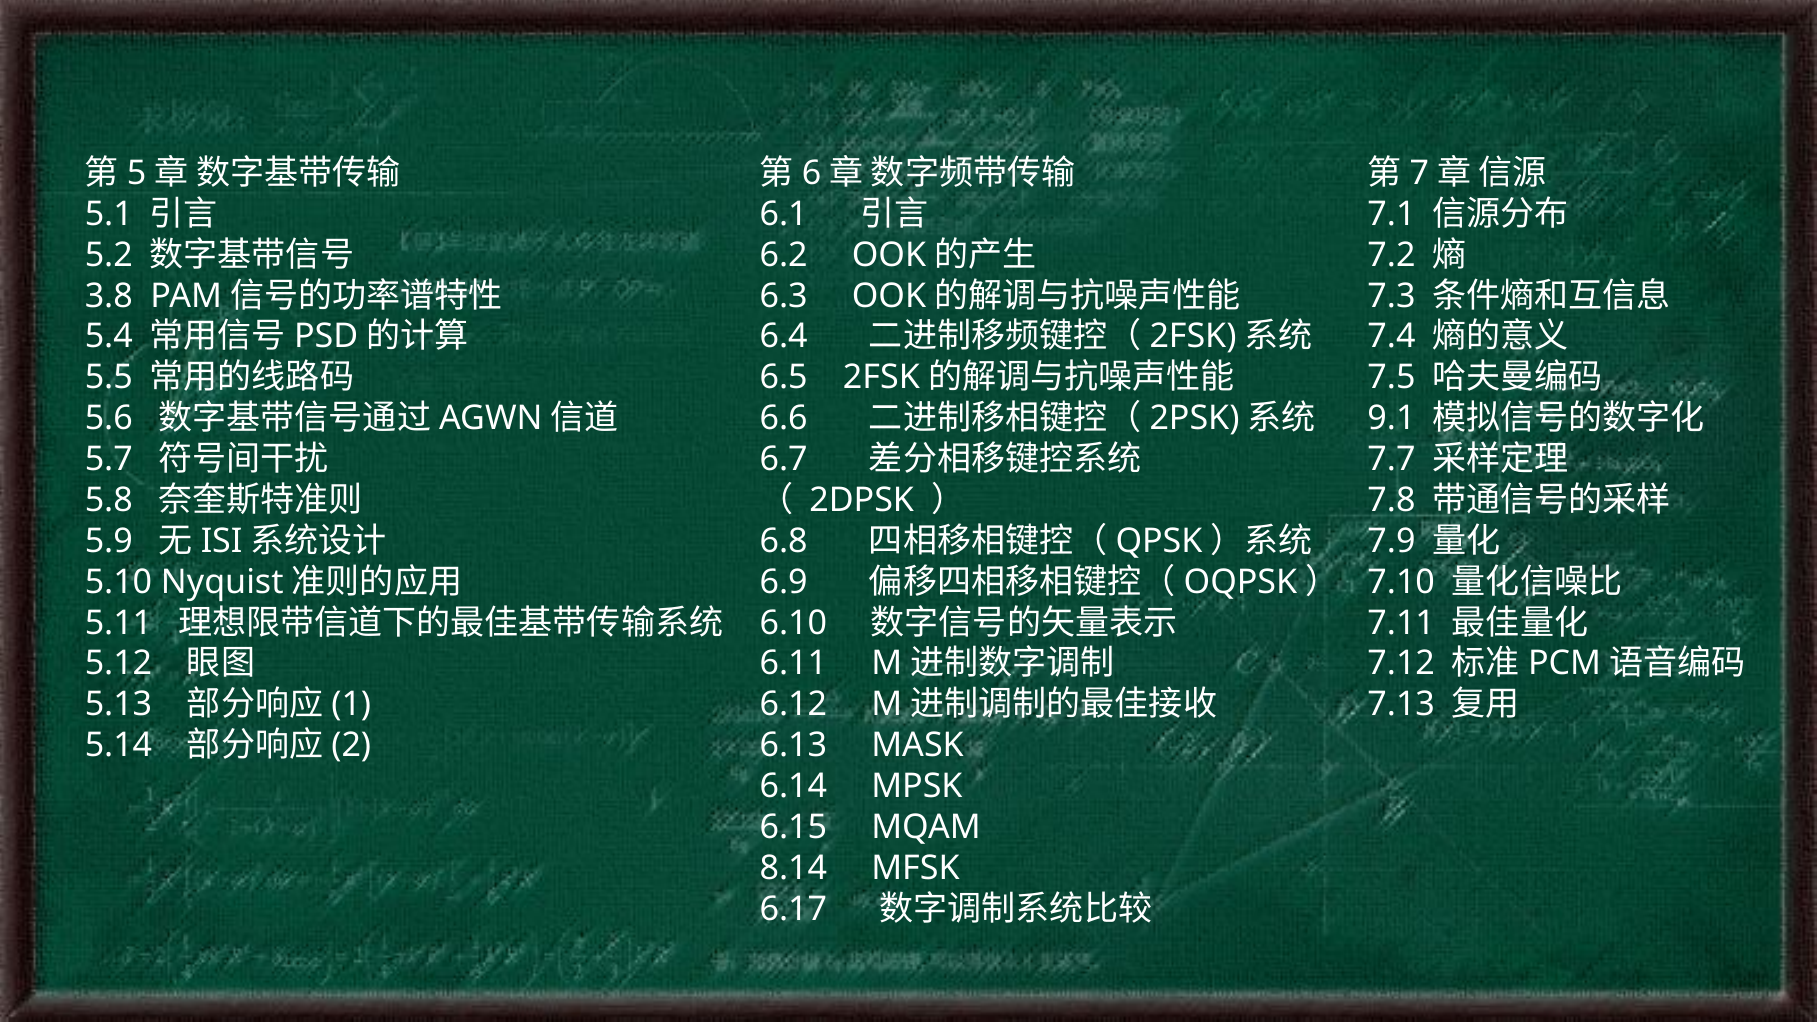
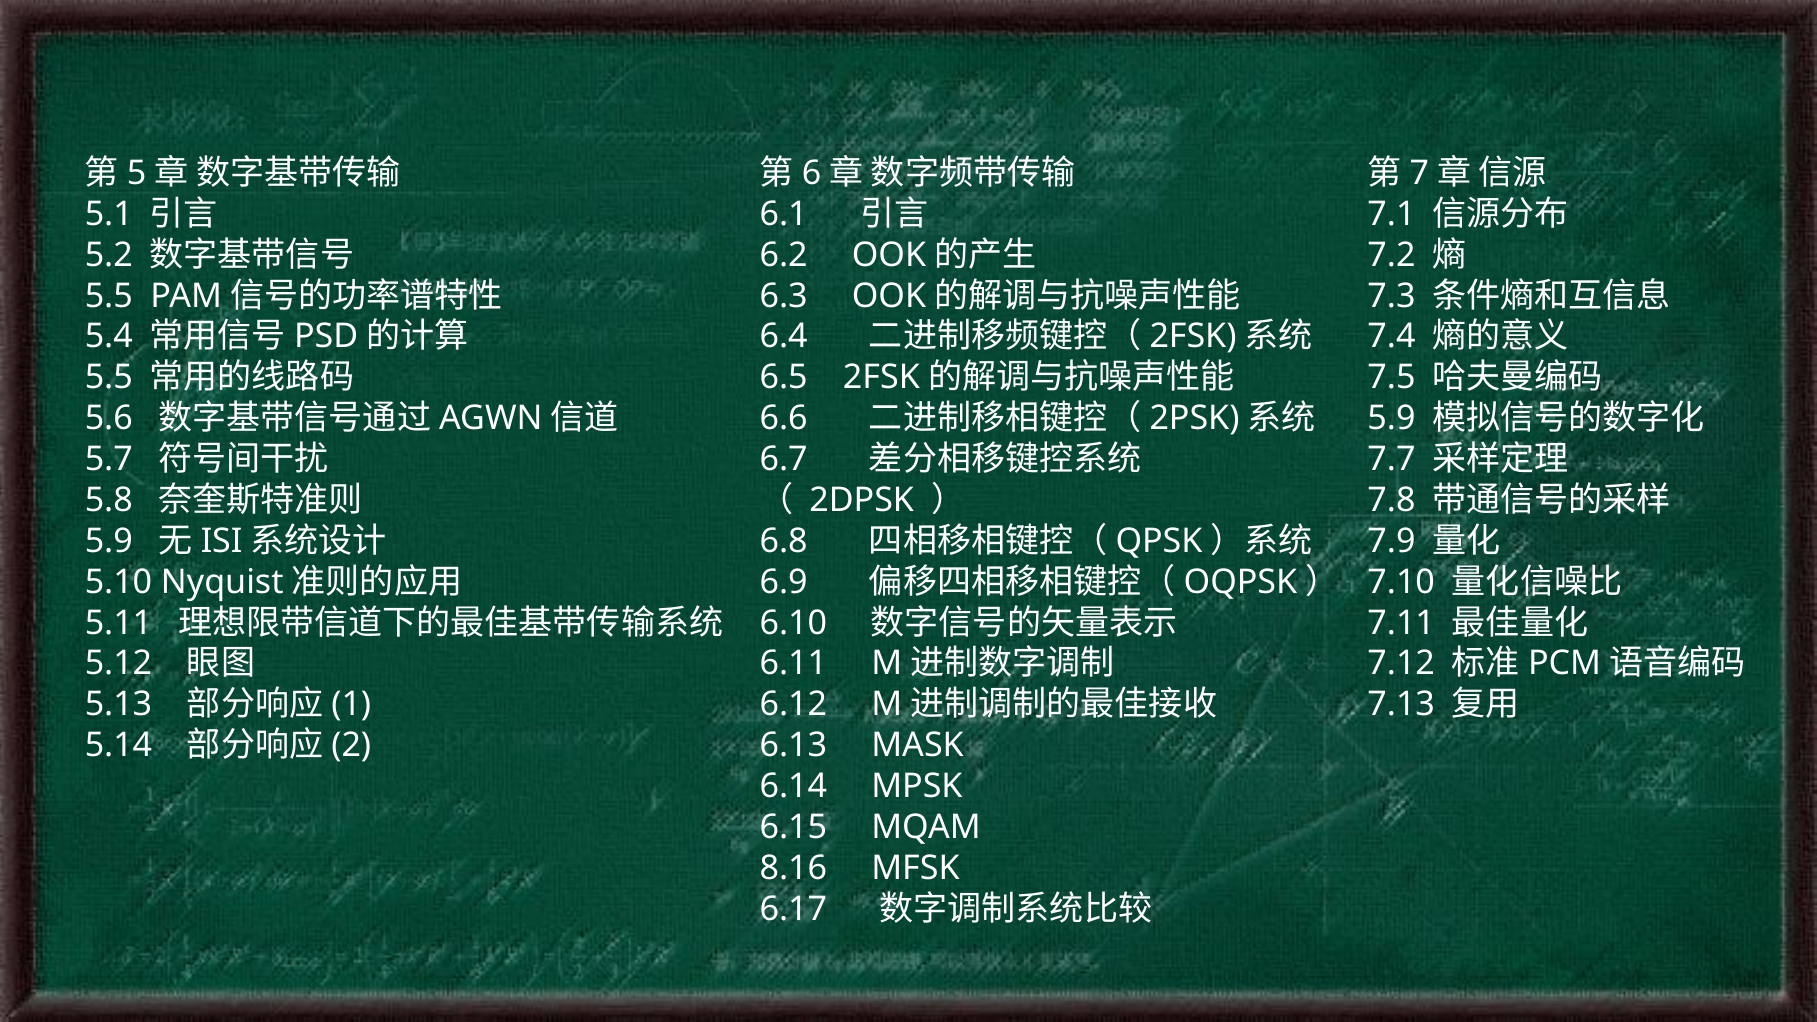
3.8 at (109, 296): 3.8 -> 5.5
9.1 at (1391, 418): 9.1 -> 5.9
8.14: 8.14 -> 8.16
